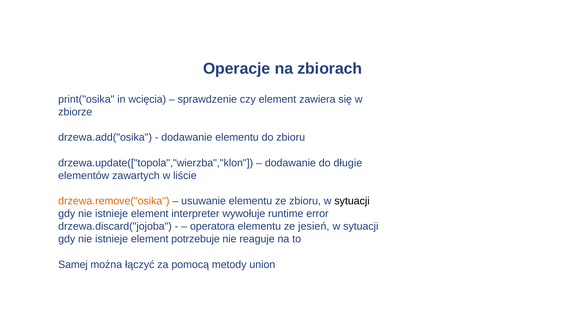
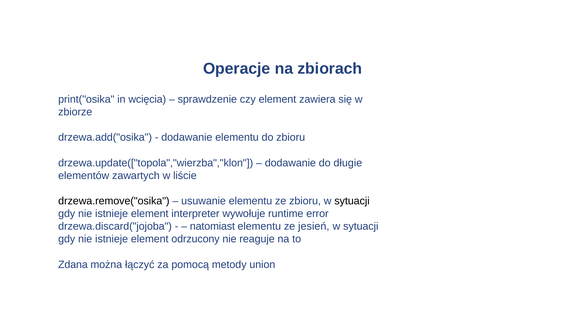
drzewa.remove("osika colour: orange -> black
operatora: operatora -> natomiast
potrzebuje: potrzebuje -> odrzucony
Samej: Samej -> Zdana
